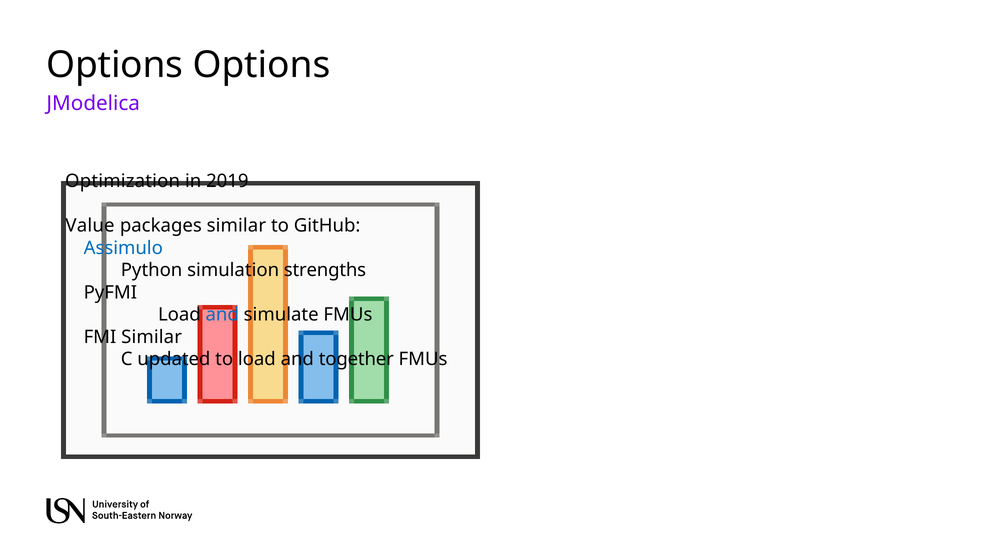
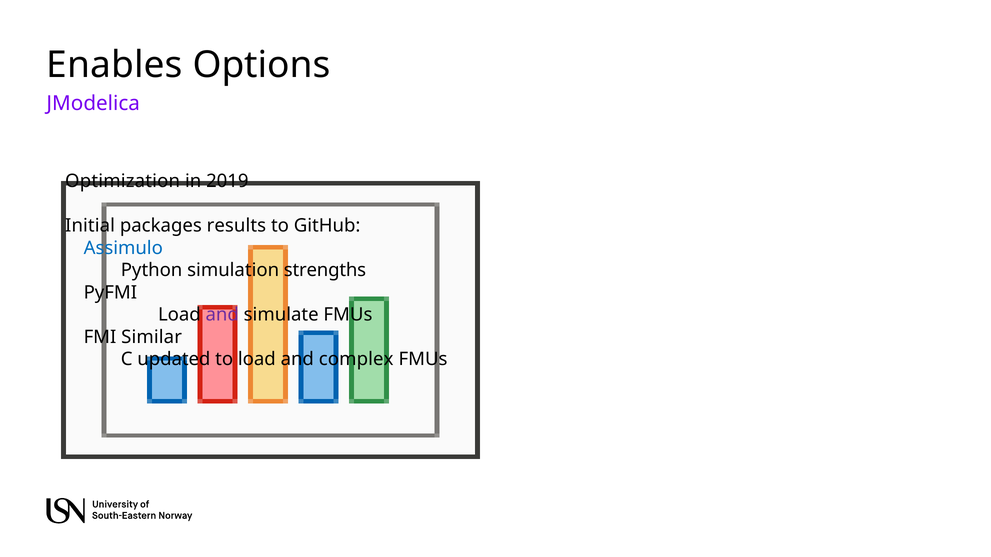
Options at (115, 65): Options -> Enables
Value: Value -> Initial
packages similar: similar -> results
and at (222, 315) colour: blue -> purple
together: together -> complex
